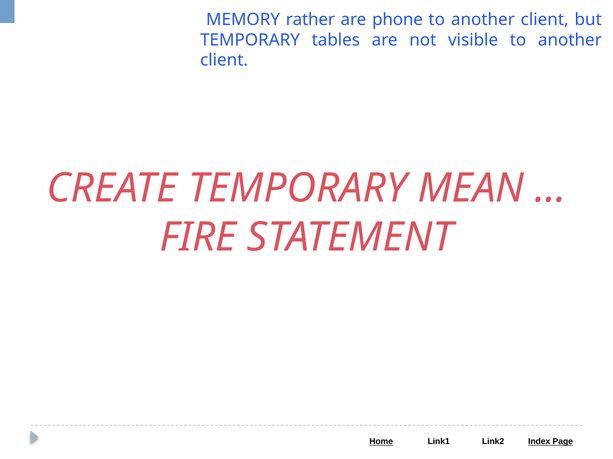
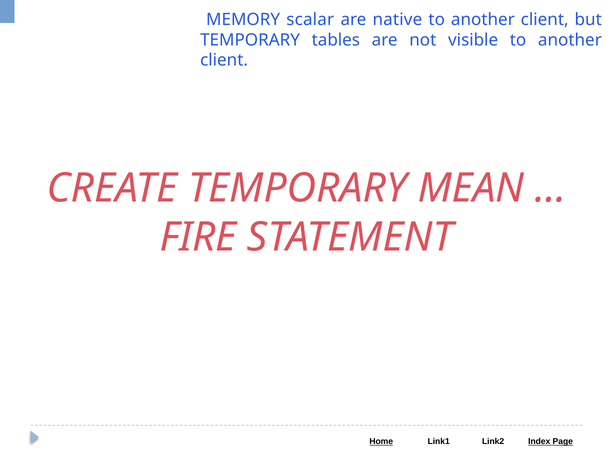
rather: rather -> scalar
phone: phone -> native
